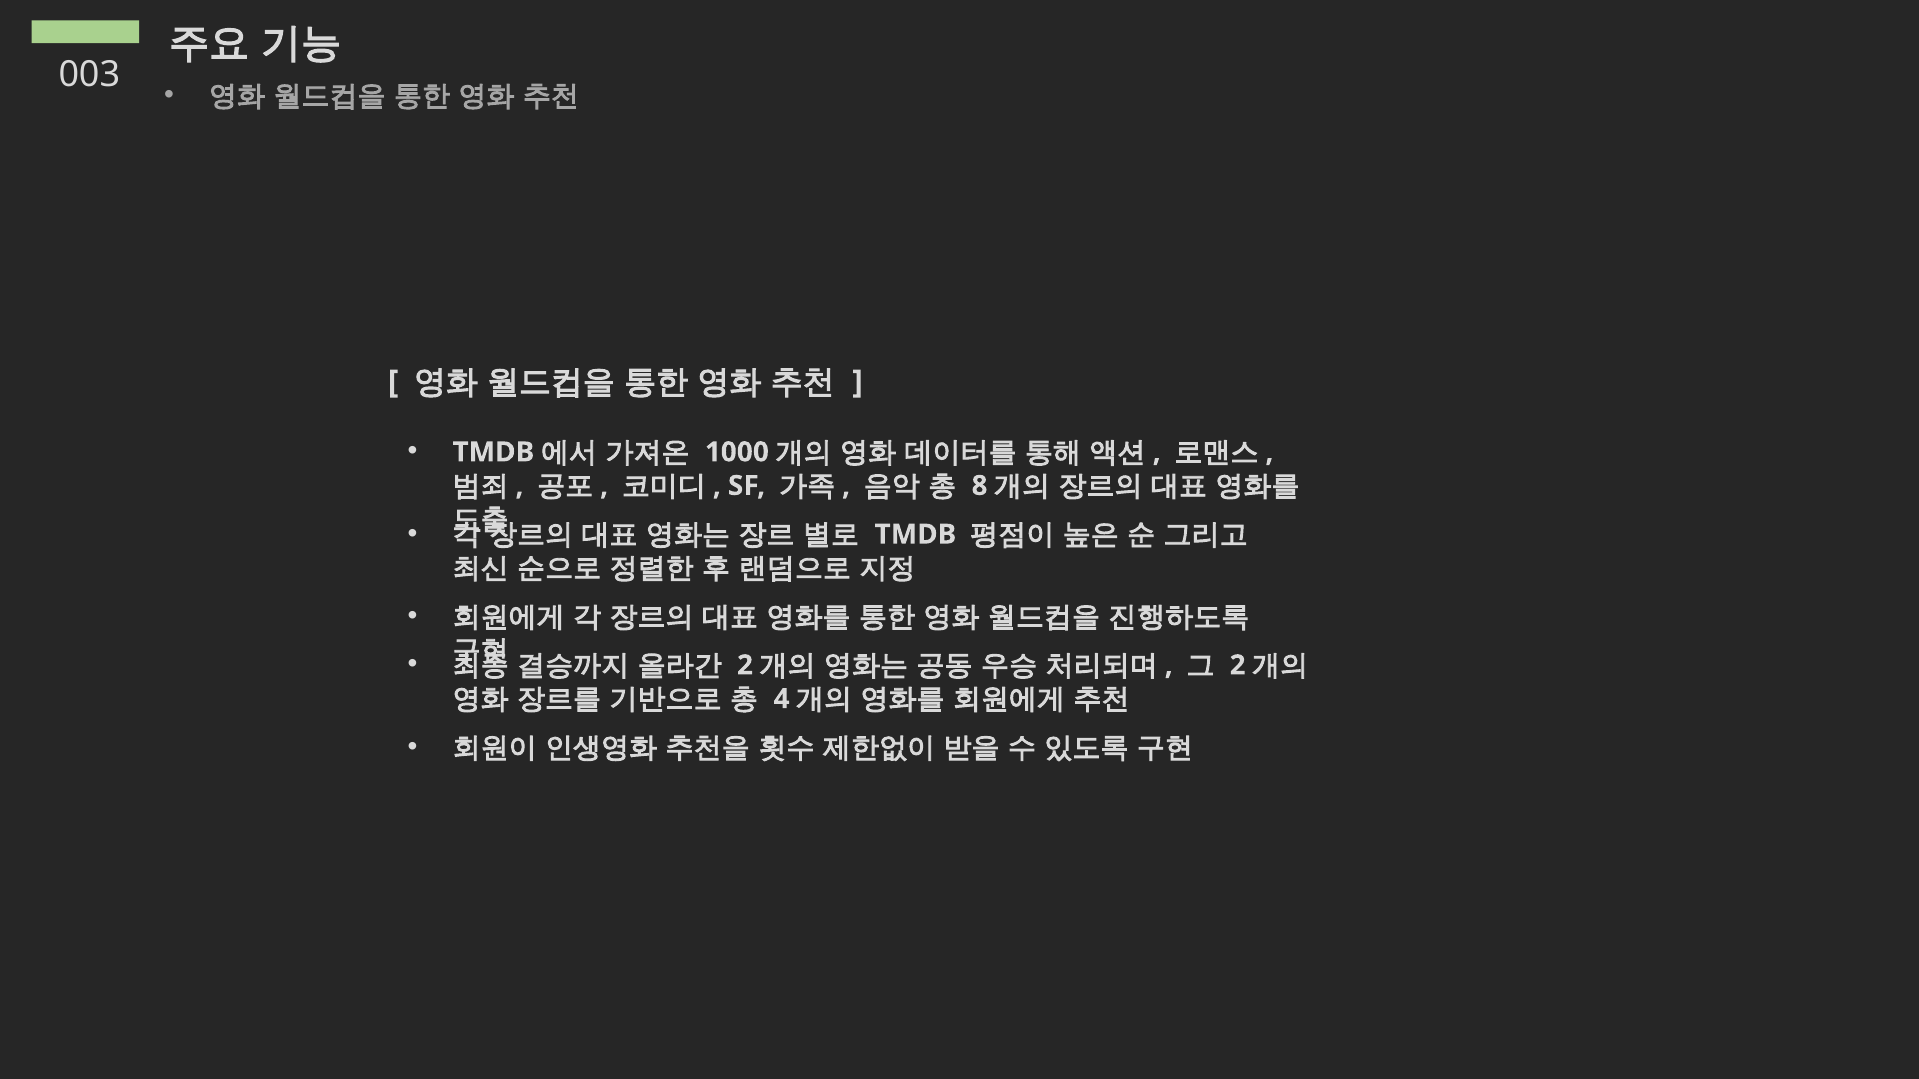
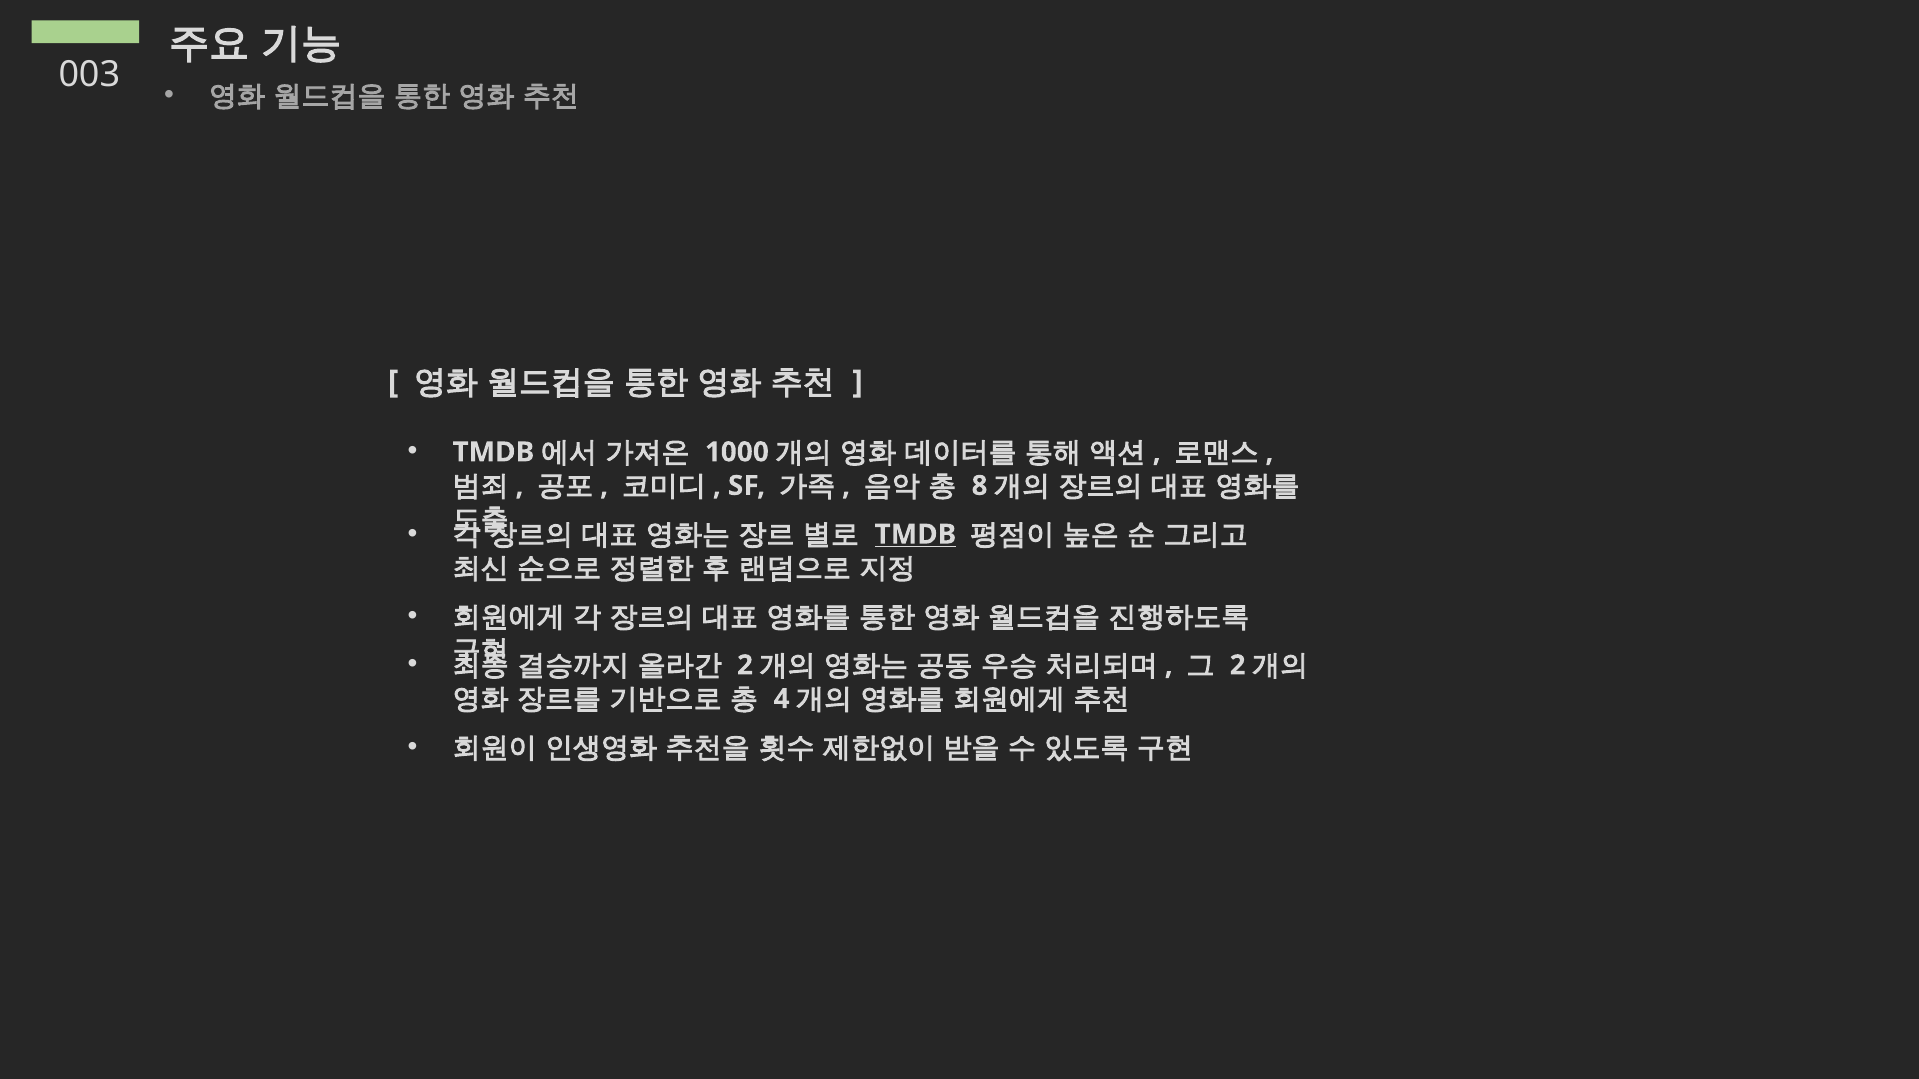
TMDB at (915, 535) underline: none -> present
